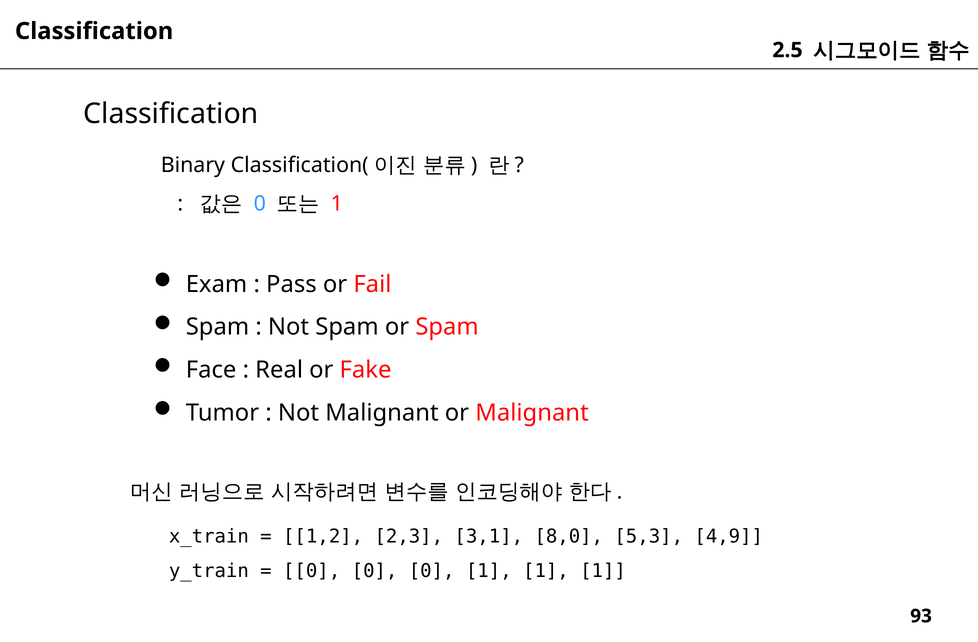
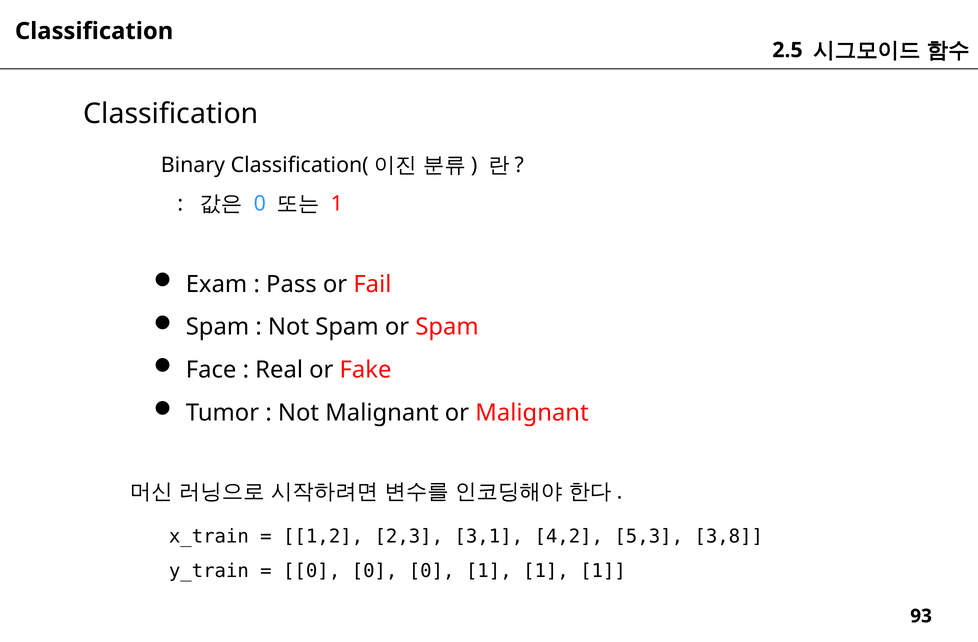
8,0: 8,0 -> 4,2
4,9: 4,9 -> 3,8
